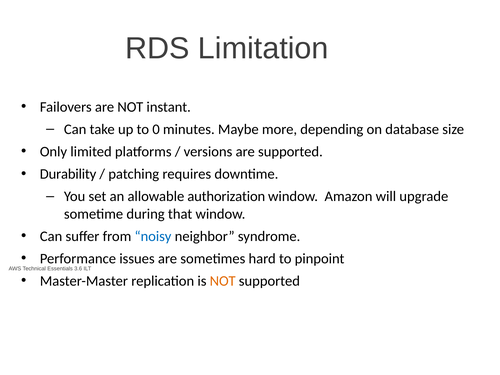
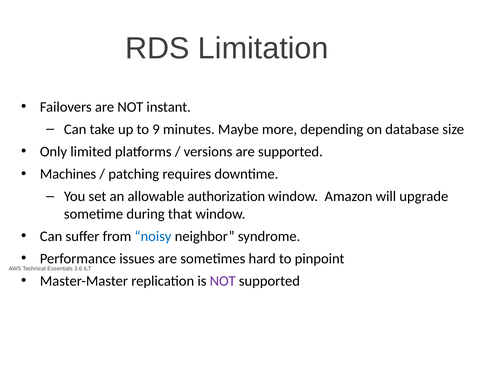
0: 0 -> 9
Durability: Durability -> Machines
NOT at (223, 281) colour: orange -> purple
